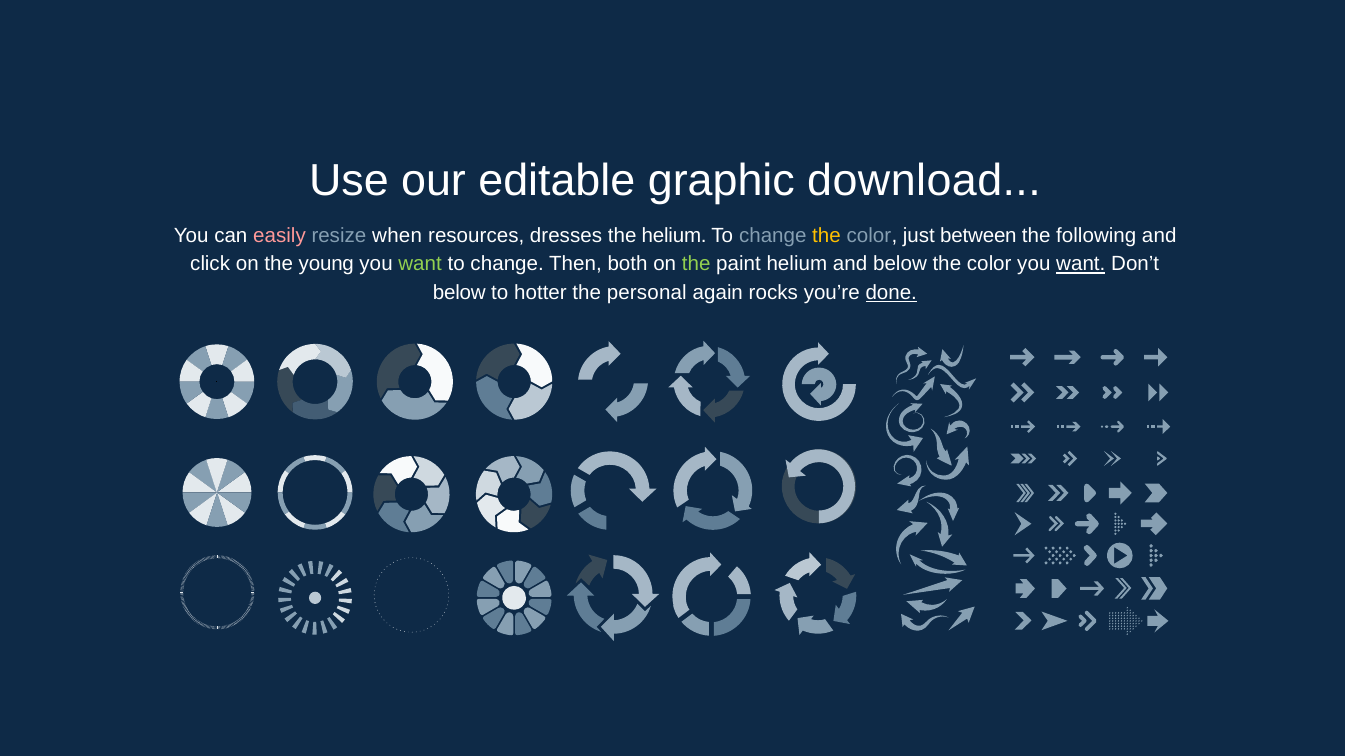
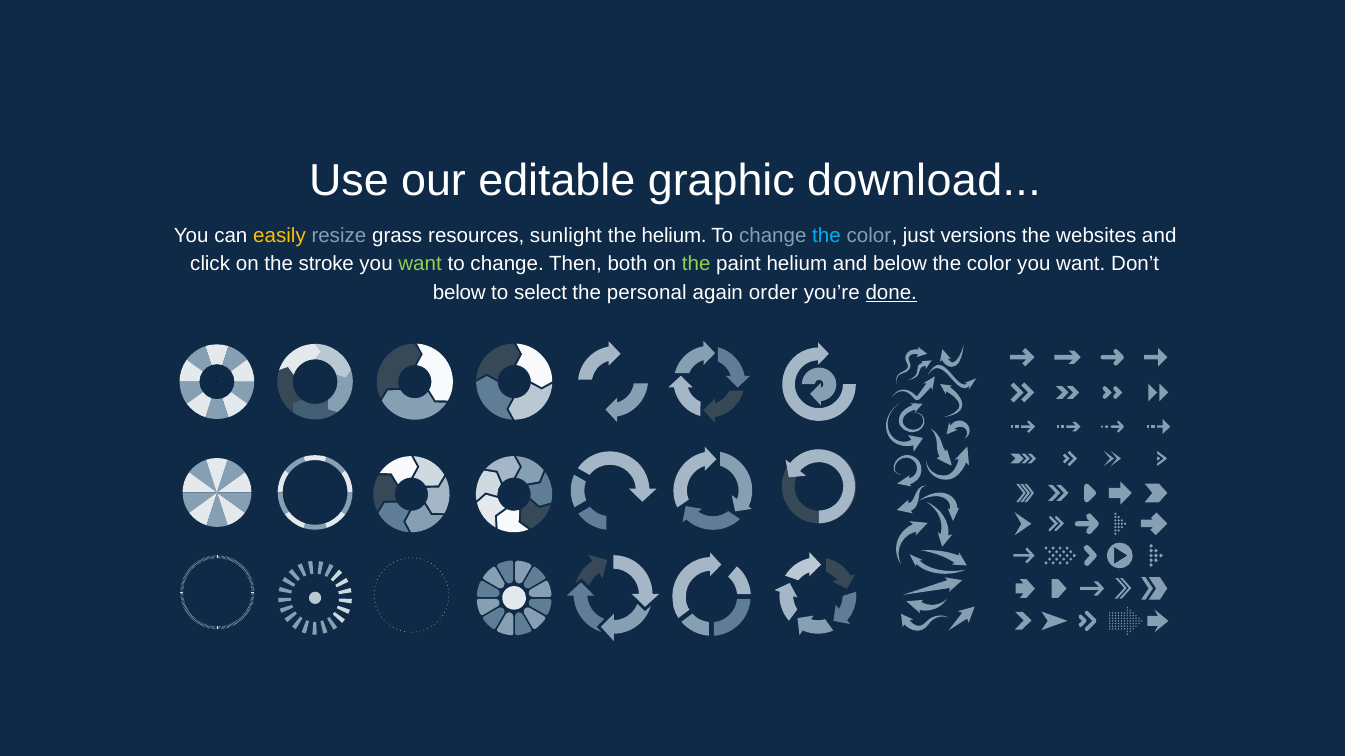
easily colour: pink -> yellow
when: when -> grass
dresses: dresses -> sunlight
the at (827, 236) colour: yellow -> light blue
between: between -> versions
following: following -> websites
young: young -> stroke
want at (1081, 264) underline: present -> none
hotter: hotter -> select
rocks: rocks -> order
